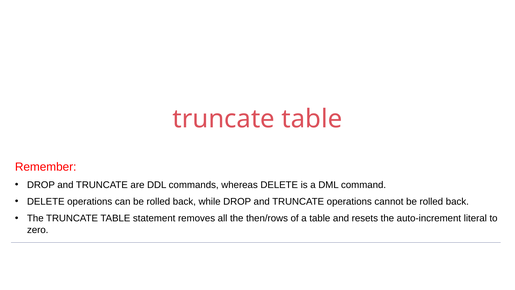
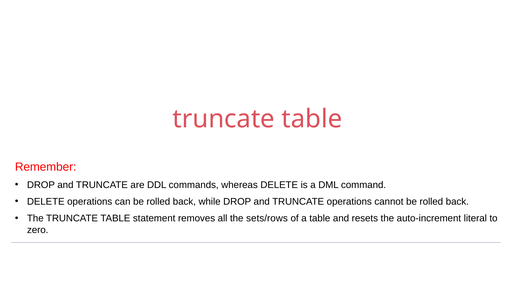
then/rows: then/rows -> sets/rows
